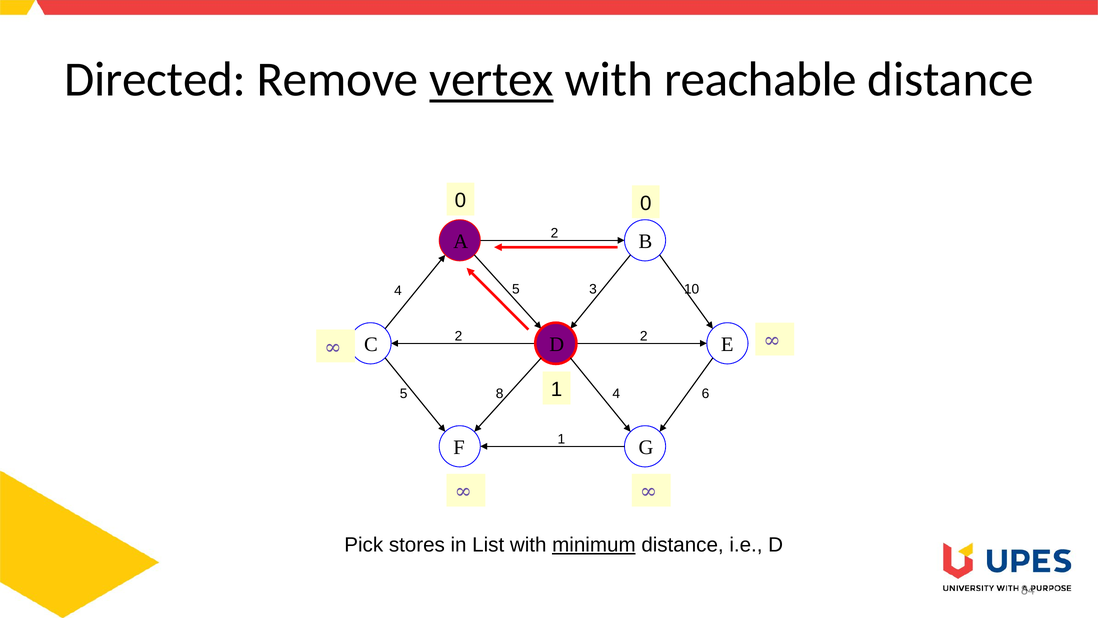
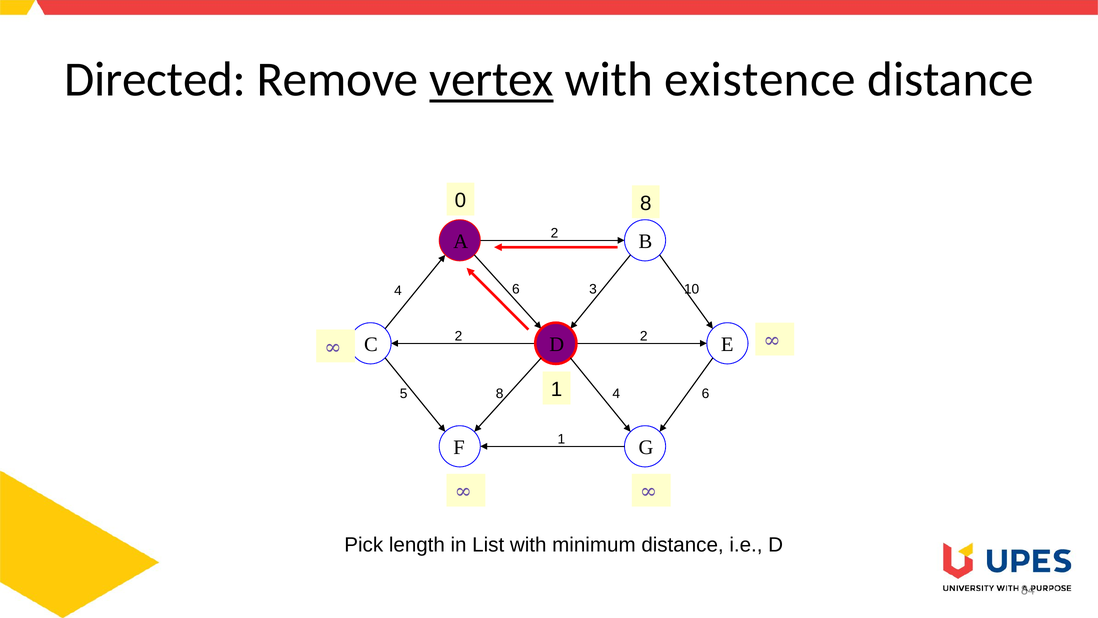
reachable: reachable -> existence
0 0: 0 -> 8
4 5: 5 -> 6
stores: stores -> length
minimum underline: present -> none
